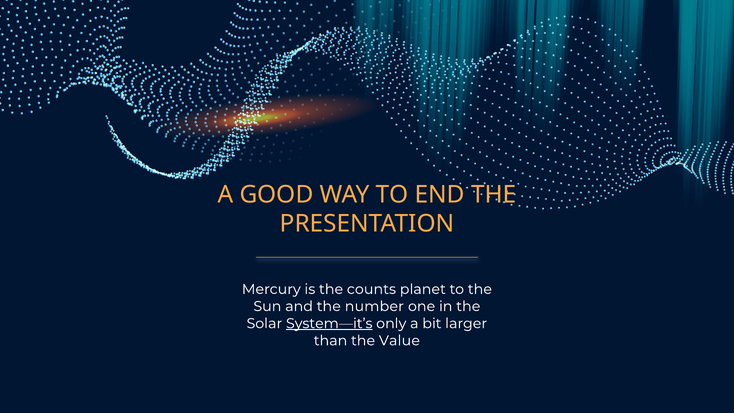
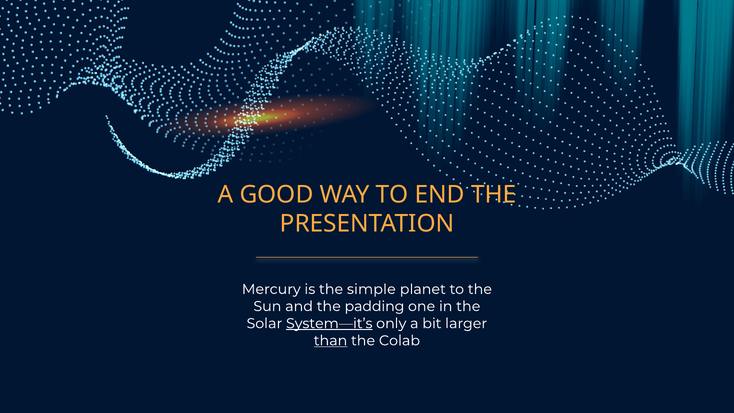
counts: counts -> simple
number: number -> padding
than underline: none -> present
Value: Value -> Colab
